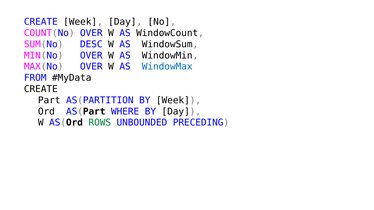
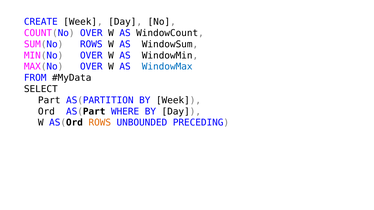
SUM(No DESC: DESC -> ROWS
CREATE at (41, 89): CREATE -> SELECT
ROWS at (100, 123) colour: green -> orange
